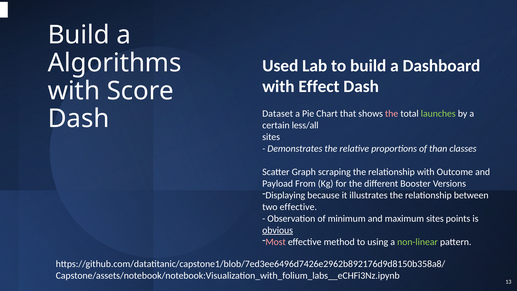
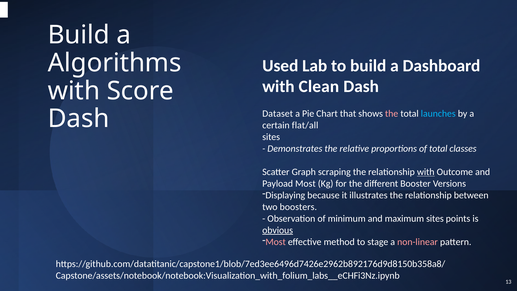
Effect: Effect -> Clean
launches colour: light green -> light blue
less/all: less/all -> flat/all
of than: than -> total
with at (426, 172) underline: none -> present
Payload From: From -> Most
two effective: effective -> boosters
using: using -> stage
non-linear colour: light green -> pink
